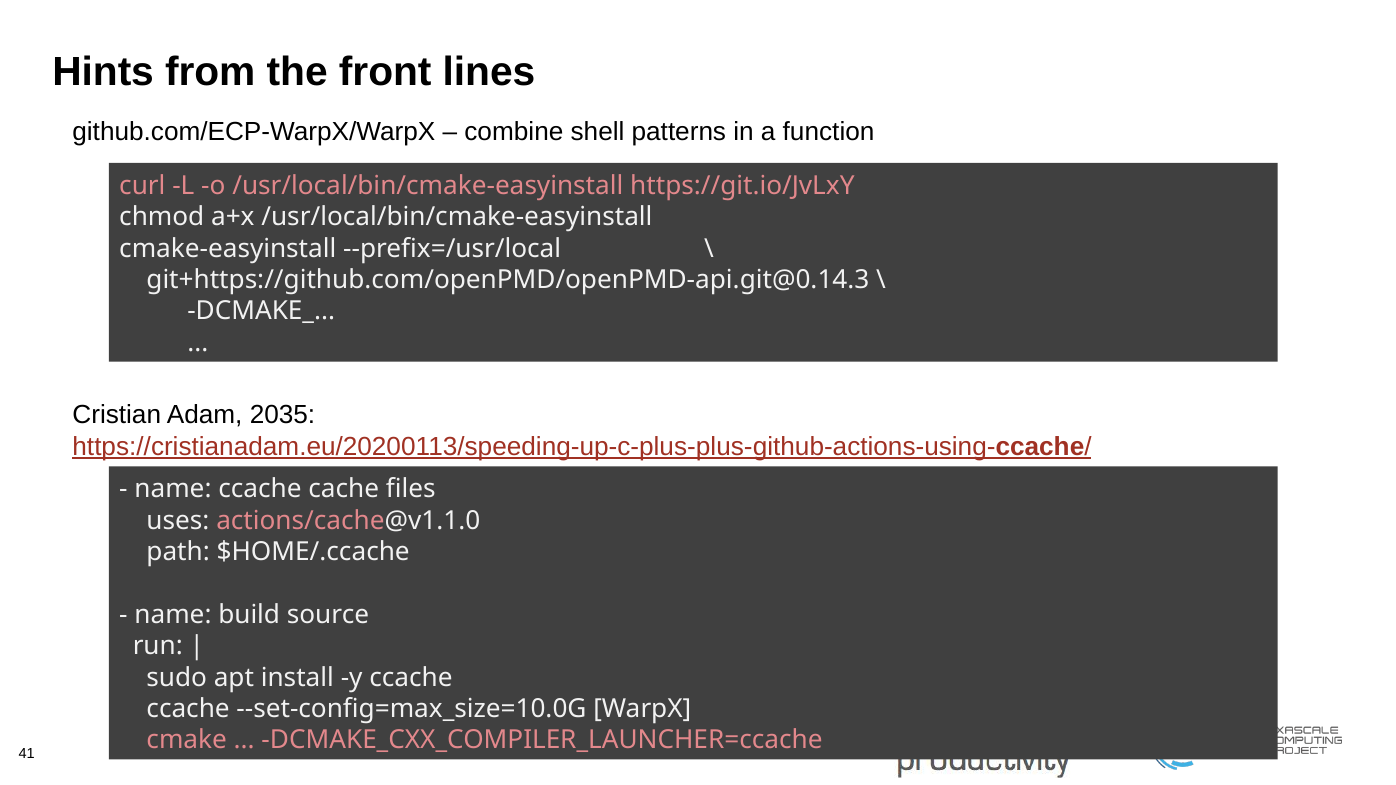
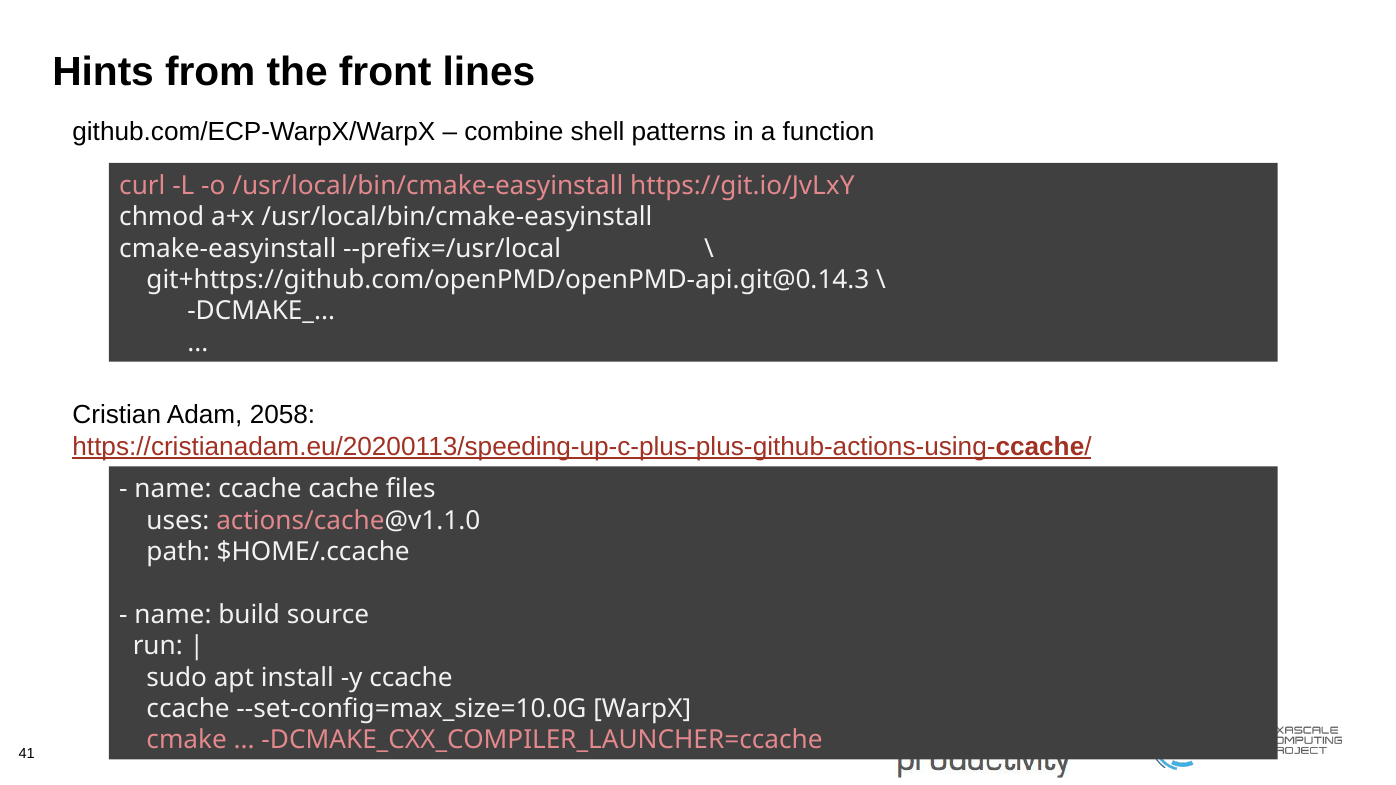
2035: 2035 -> 2058
